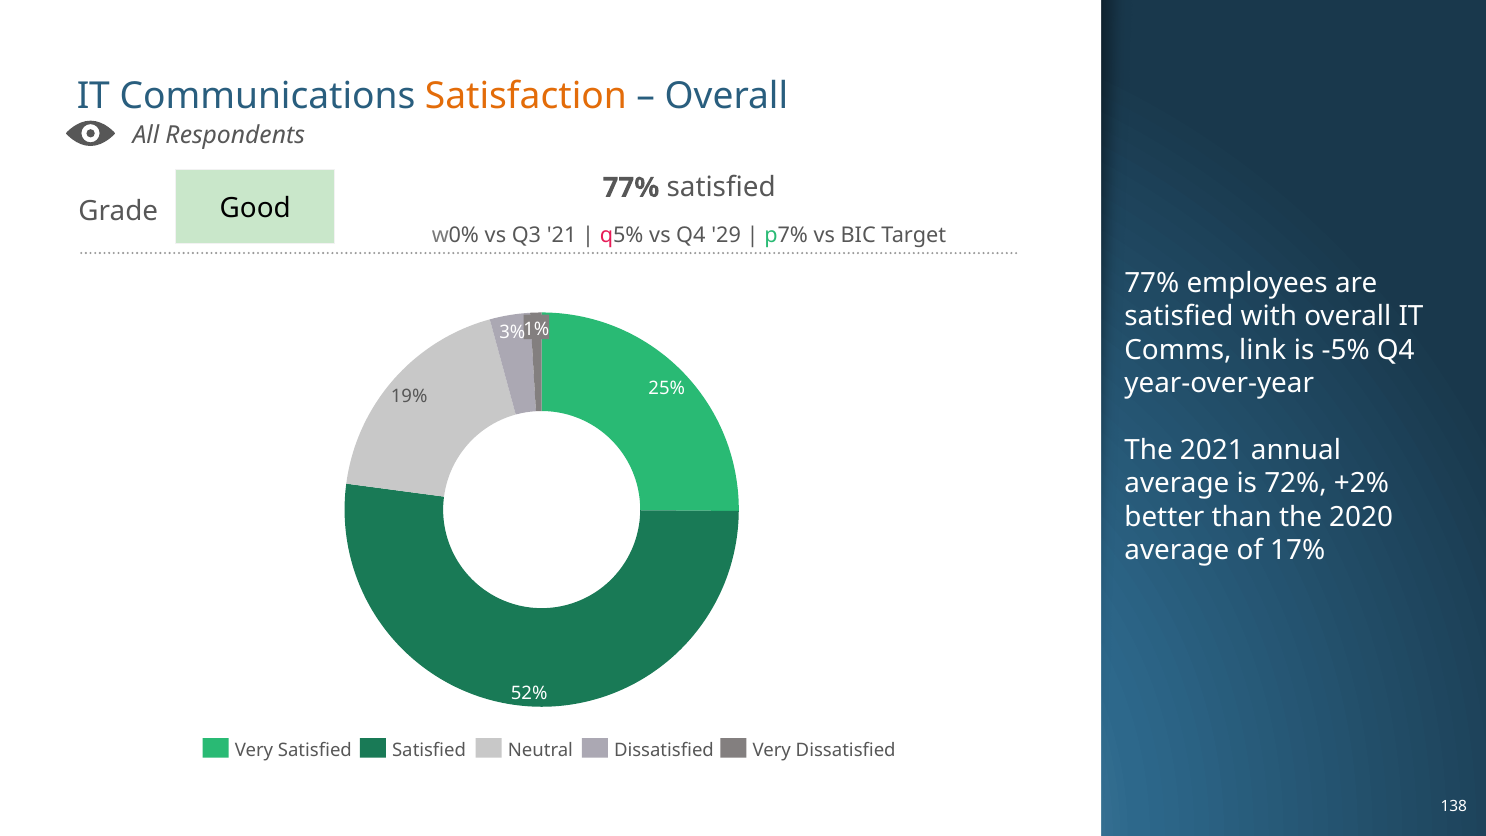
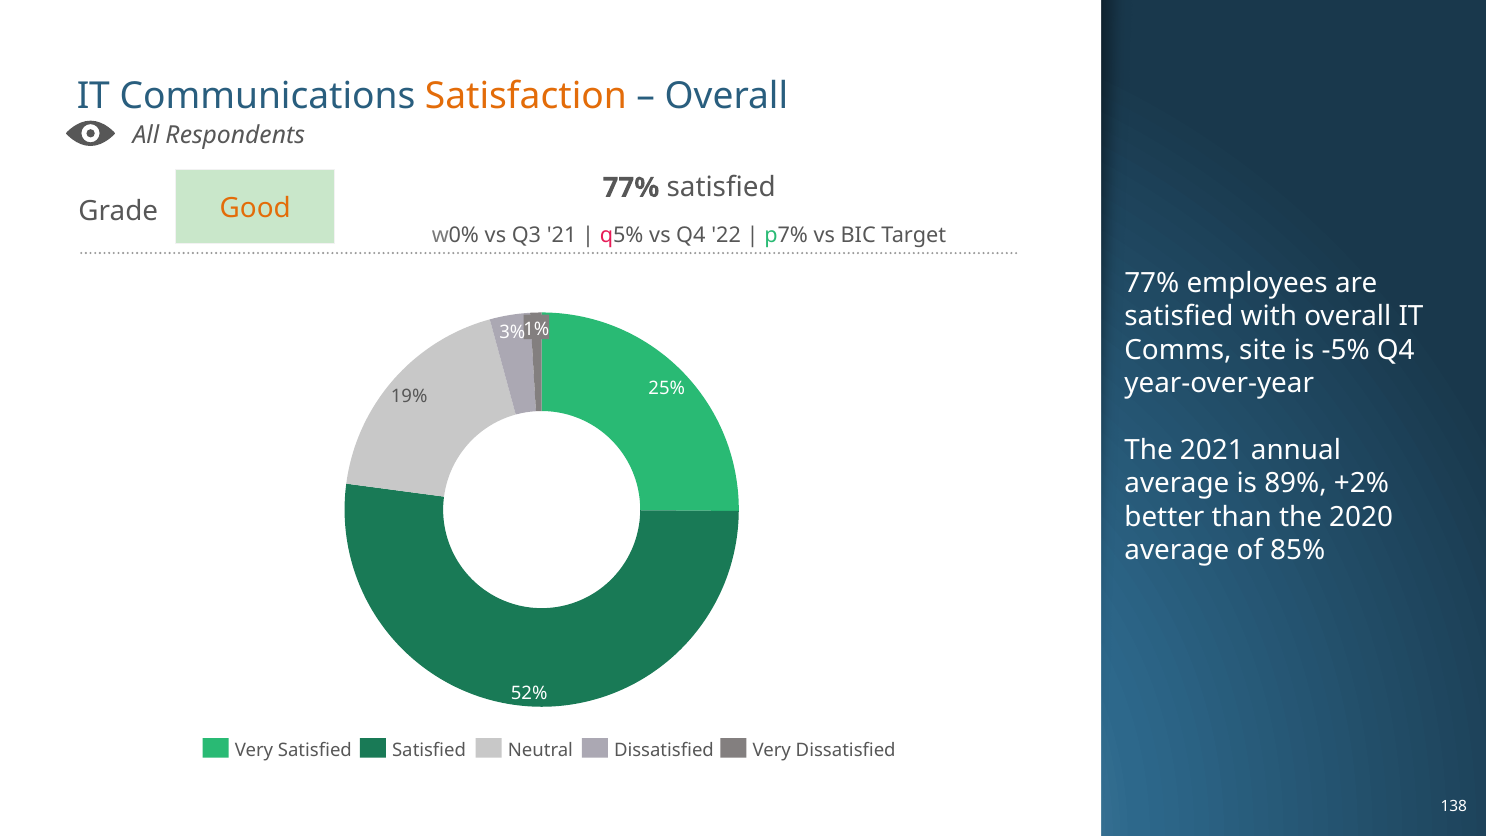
Good colour: black -> orange
29: 29 -> 22
link: link -> site
72%: 72% -> 89%
17%: 17% -> 85%
